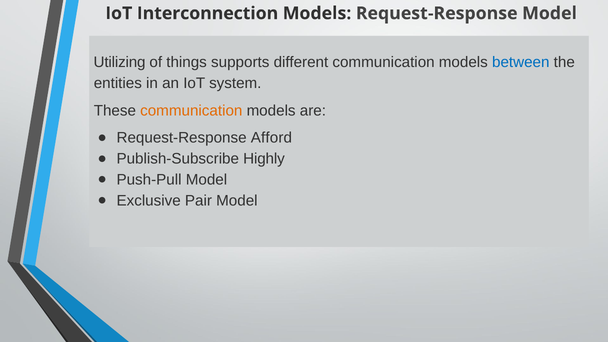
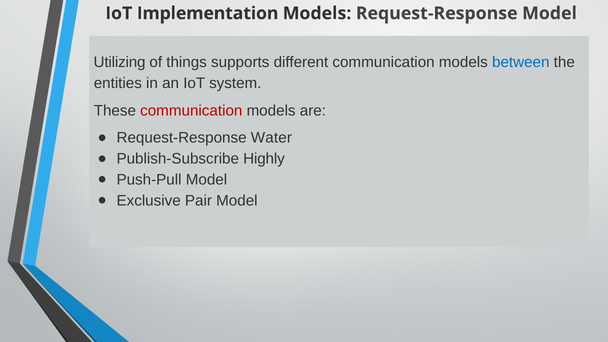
Interconnection: Interconnection -> Implementation
communication at (191, 111) colour: orange -> red
Afford: Afford -> Water
